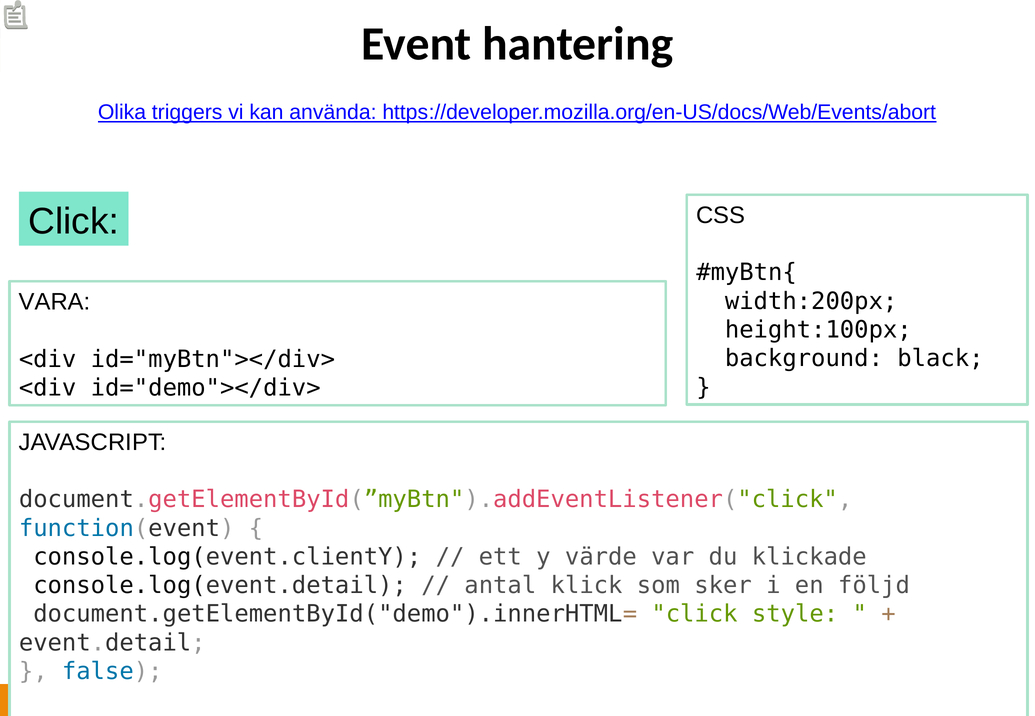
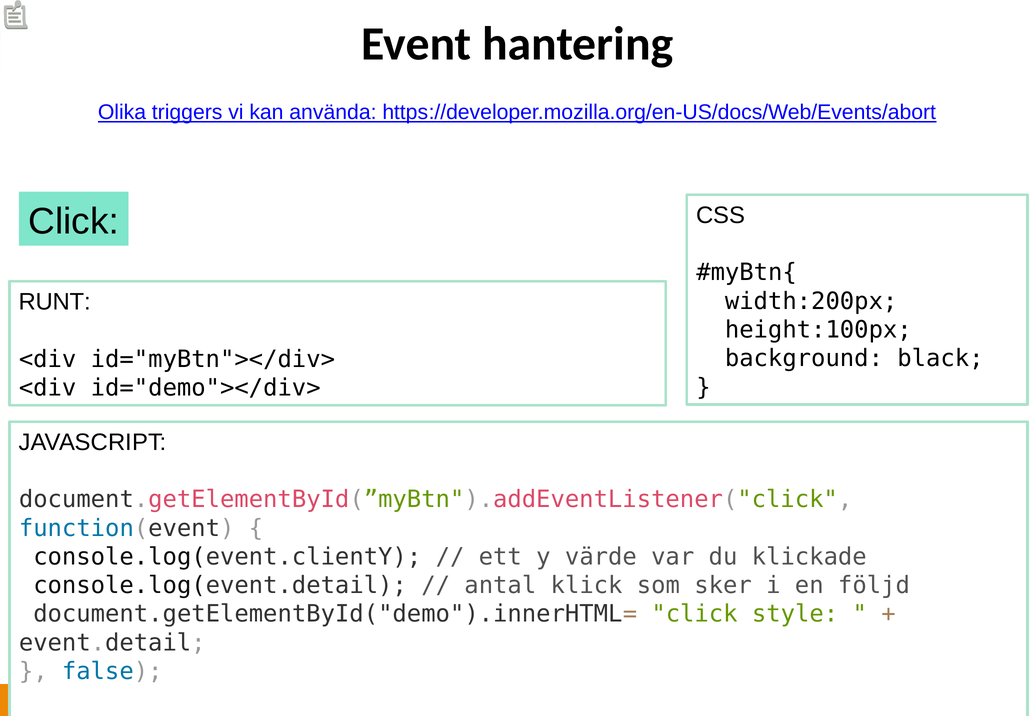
VARA: VARA -> RUNT
